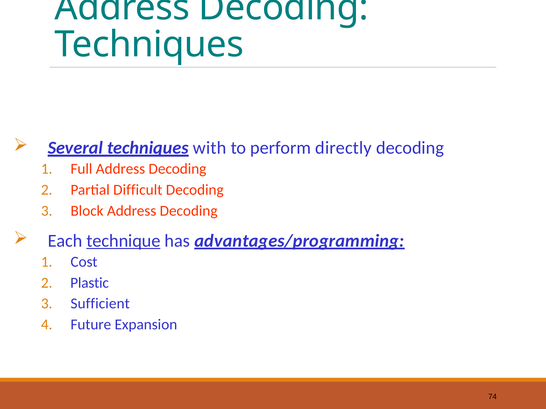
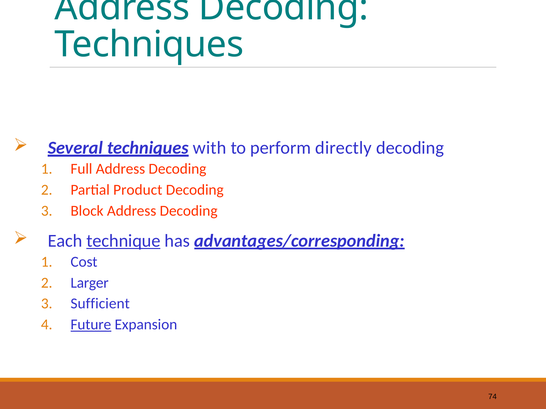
Difficult: Difficult -> Product
advantages/programming: advantages/programming -> advantages/corresponding
Plastic: Plastic -> Larger
Future underline: none -> present
